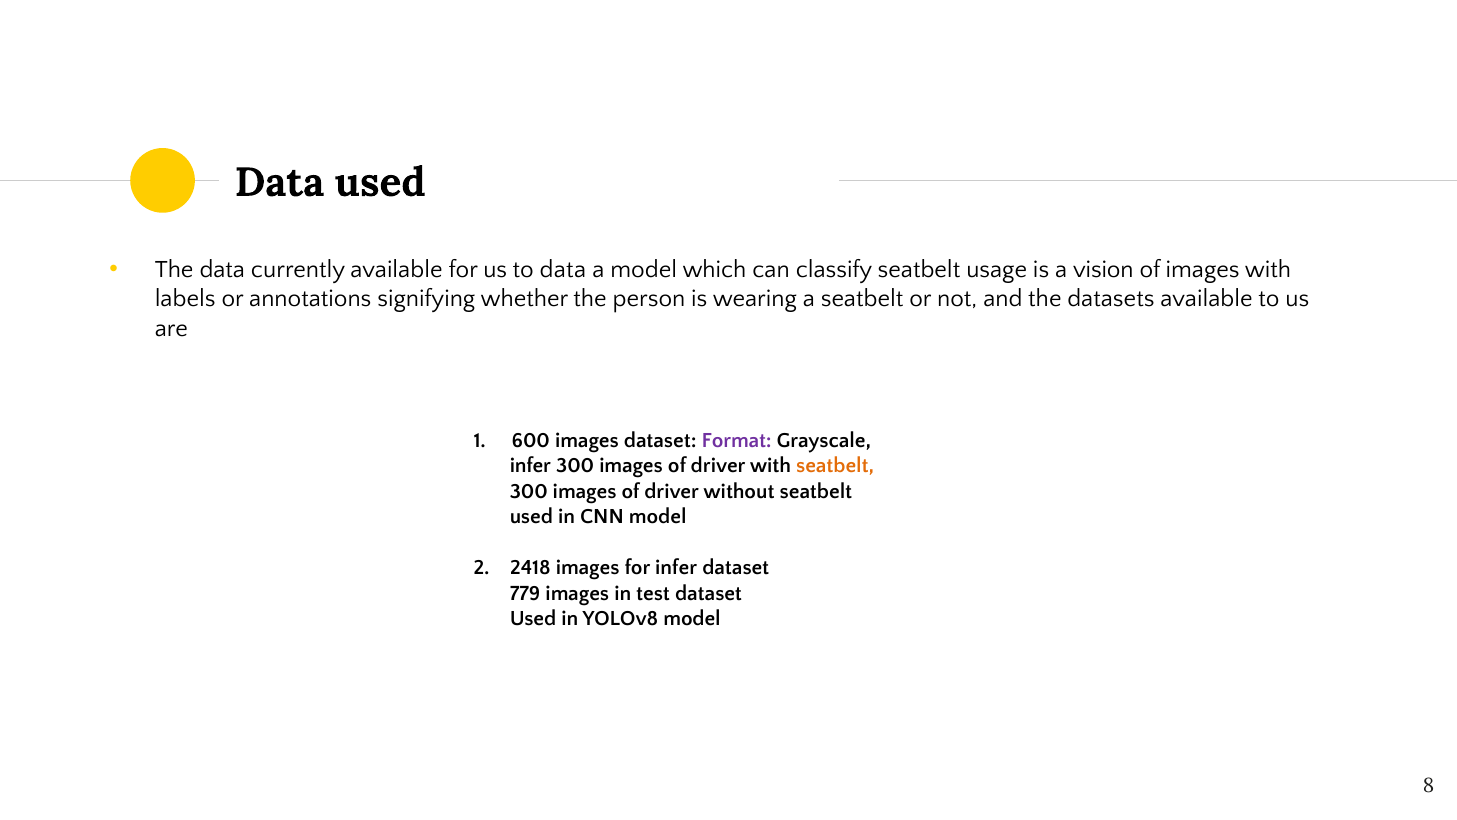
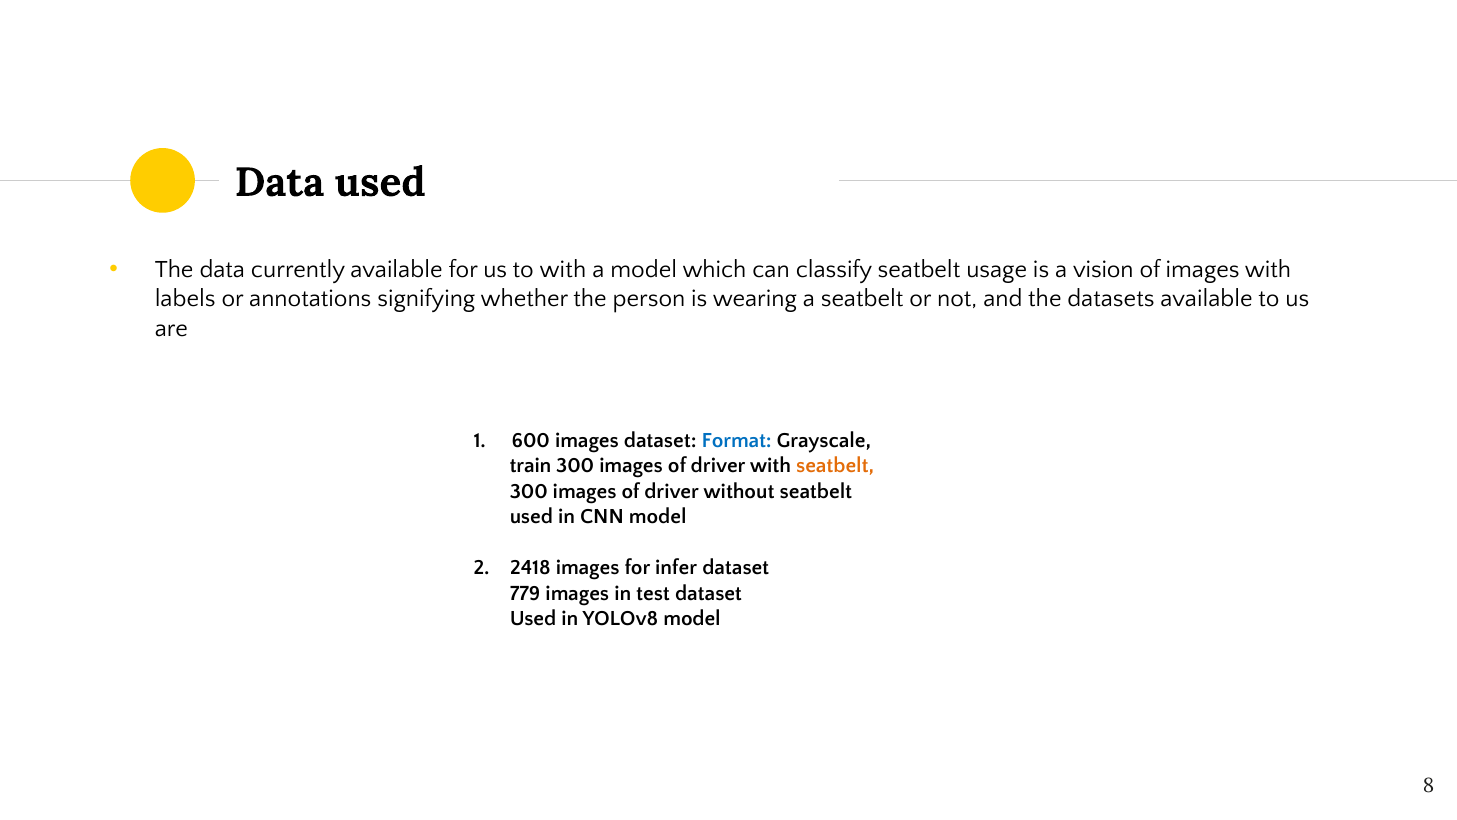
to data: data -> with
Format colour: purple -> blue
infer at (530, 465): infer -> train
